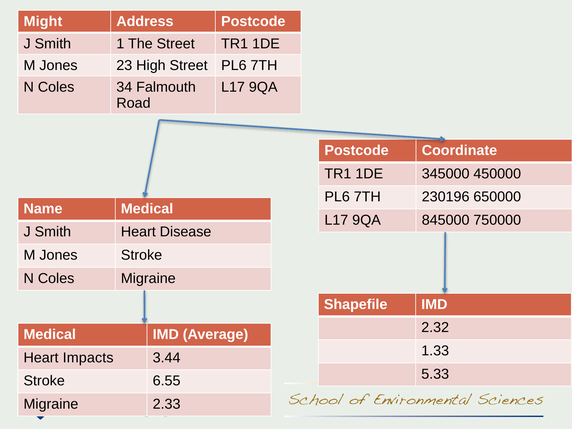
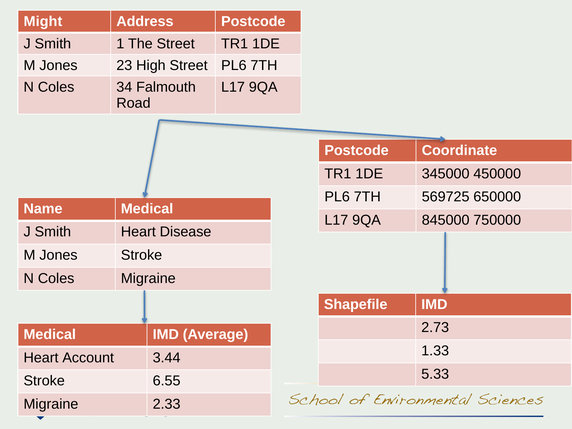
230196: 230196 -> 569725
2.32: 2.32 -> 2.73
Impacts: Impacts -> Account
